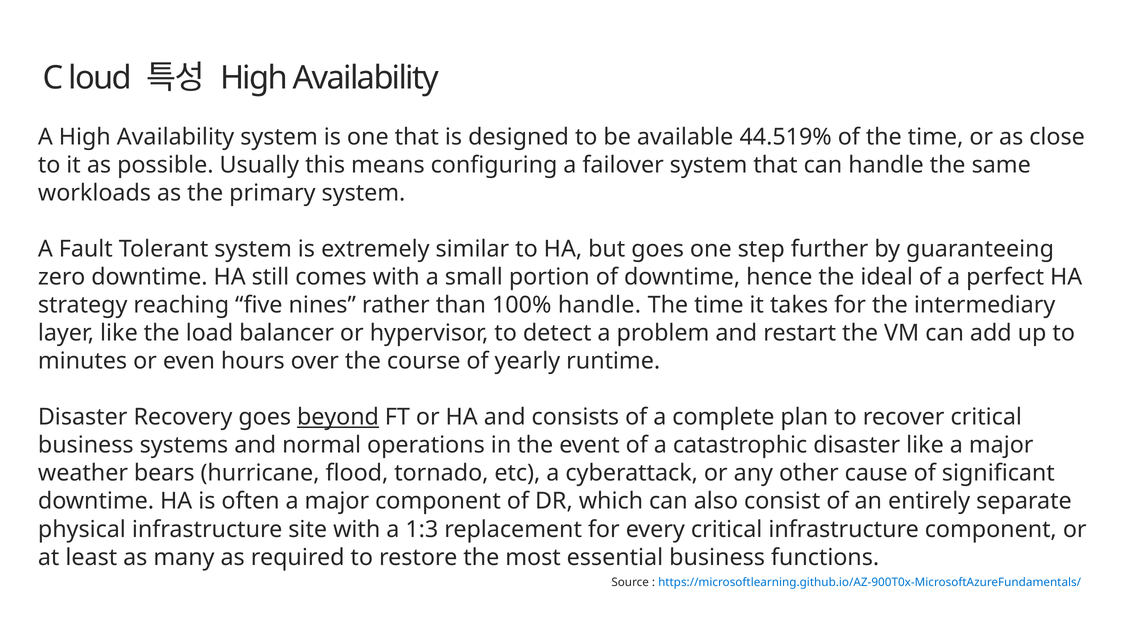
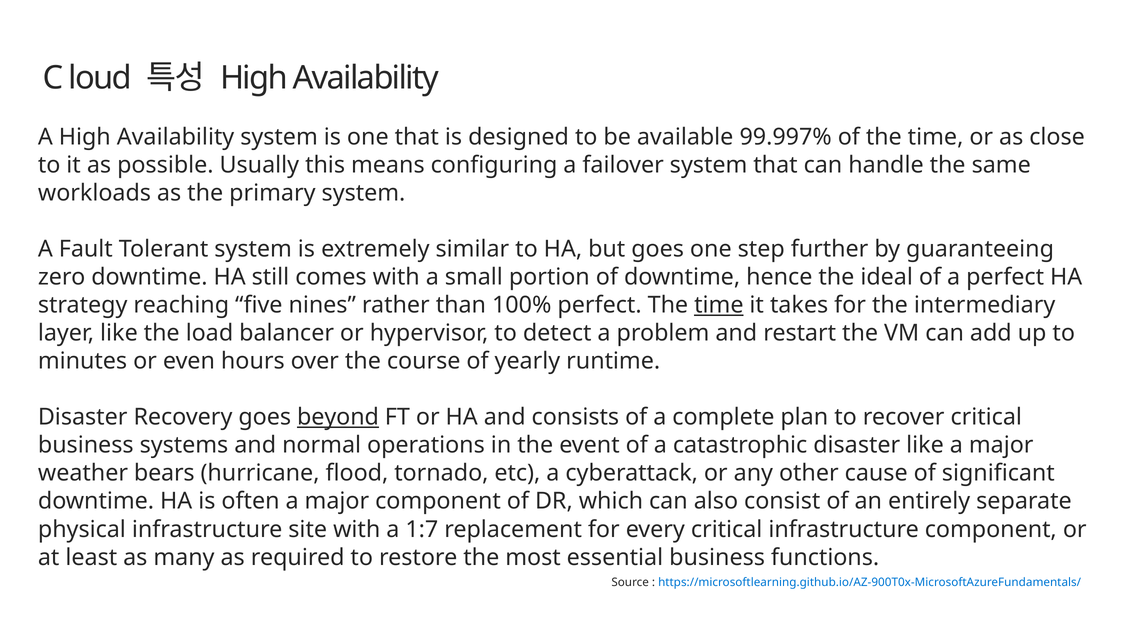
44.519%: 44.519% -> 99.997%
100% handle: handle -> perfect
time at (719, 305) underline: none -> present
1:3: 1:3 -> 1:7
